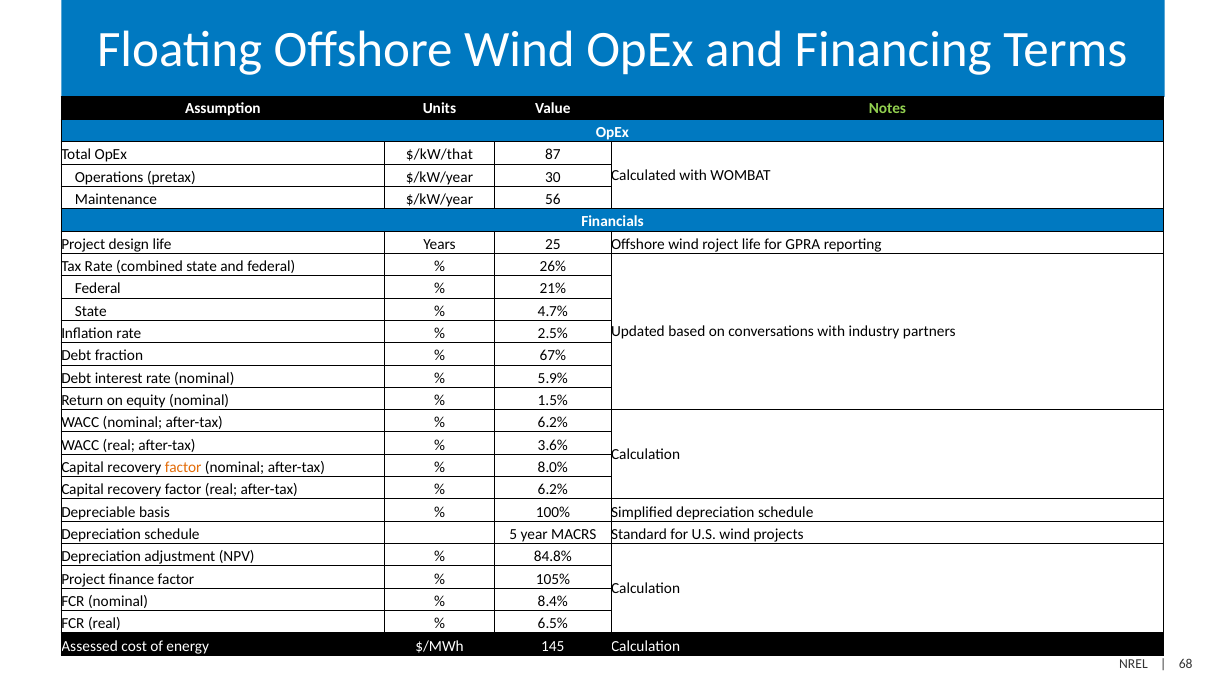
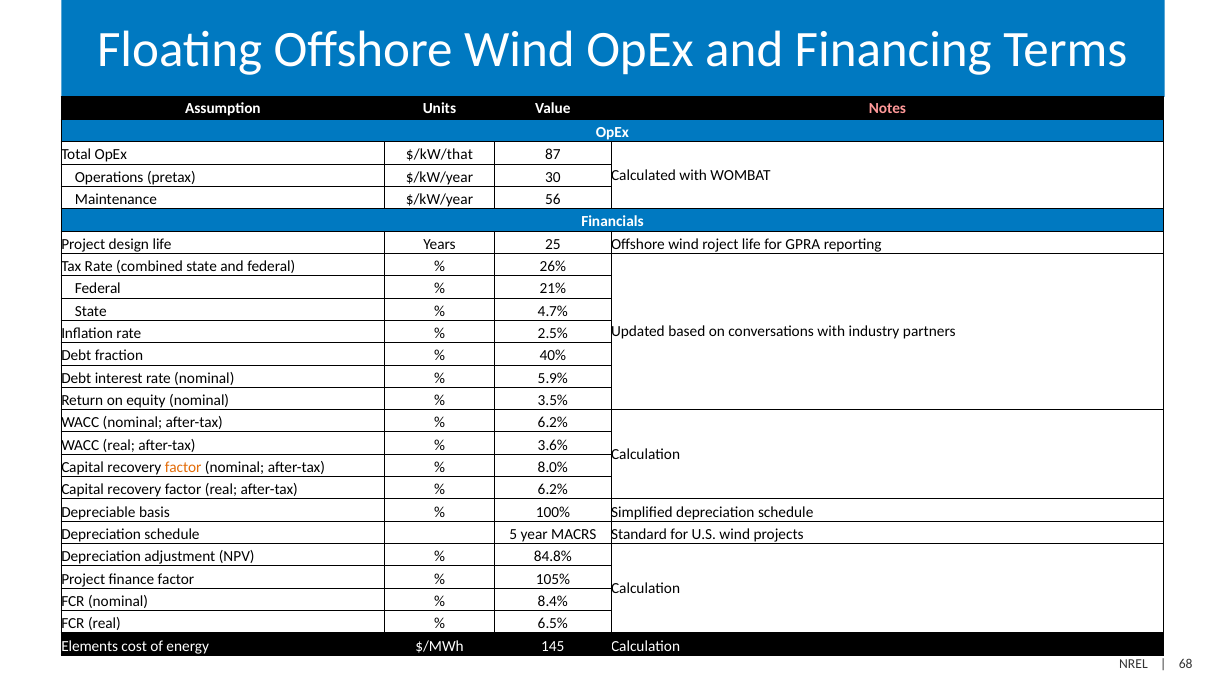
Notes colour: light green -> pink
67%: 67% -> 40%
1.5%: 1.5% -> 3.5%
Assessed: Assessed -> Elements
